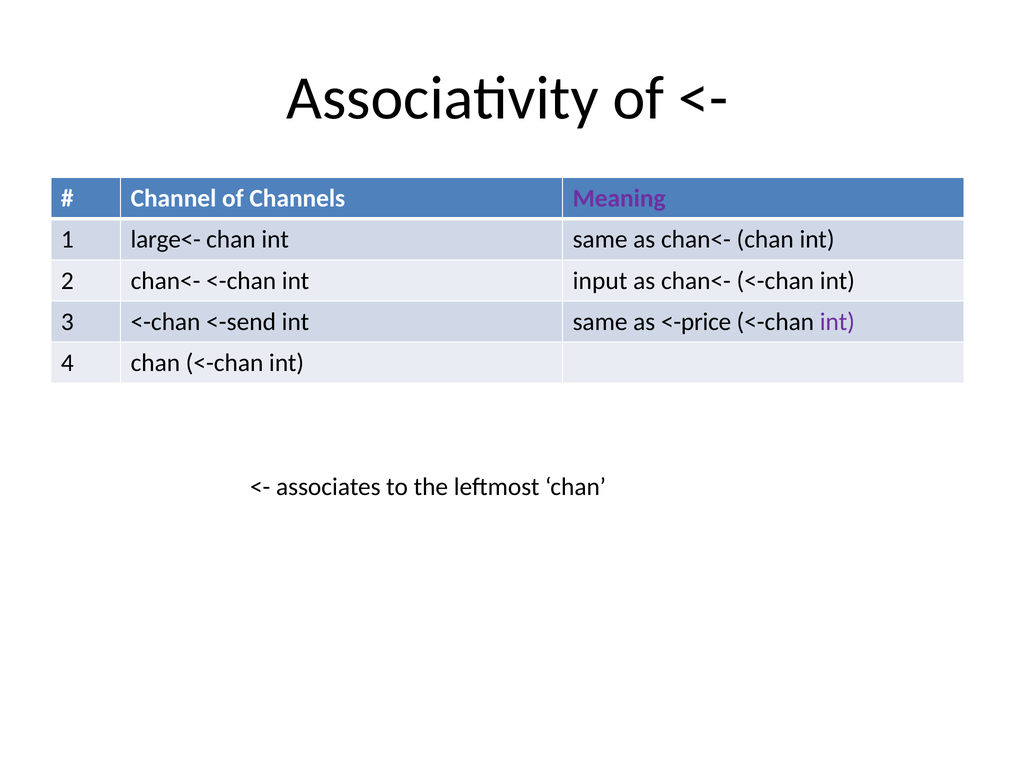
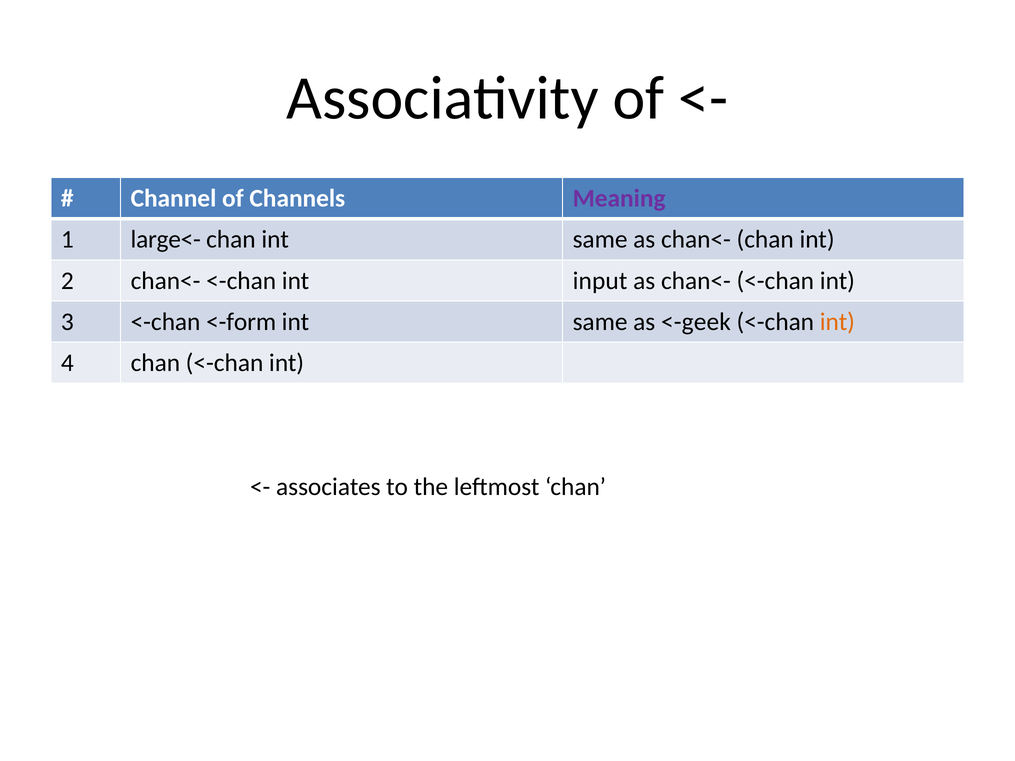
<-send: <-send -> <-form
<-price: <-price -> <-geek
int at (837, 322) colour: purple -> orange
